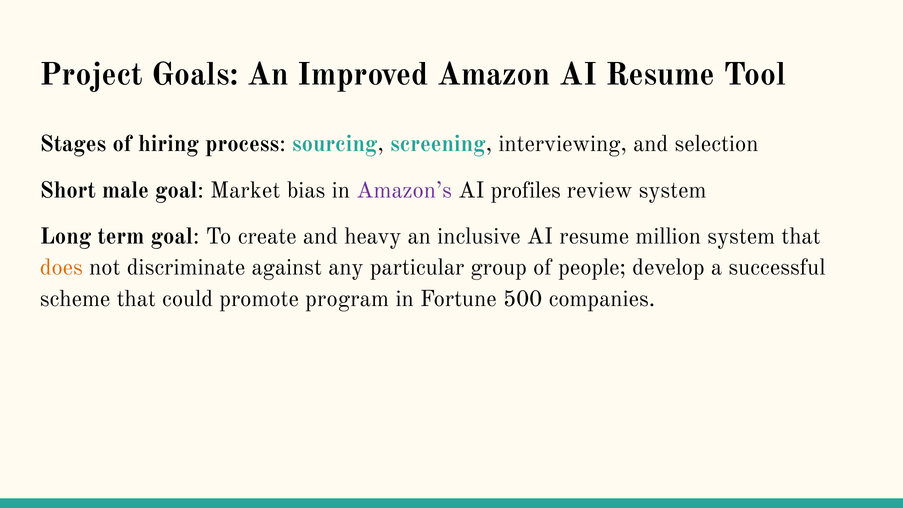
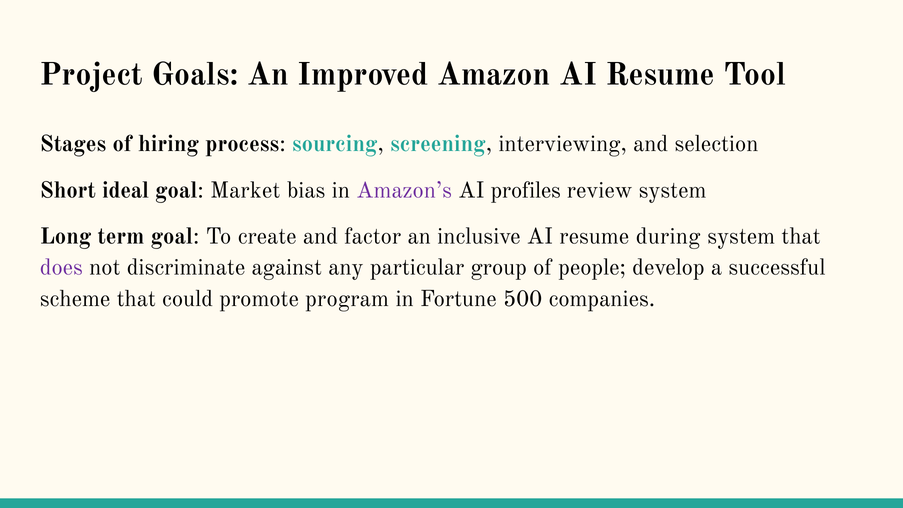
male: male -> ideal
heavy: heavy -> factor
million: million -> during
does colour: orange -> purple
